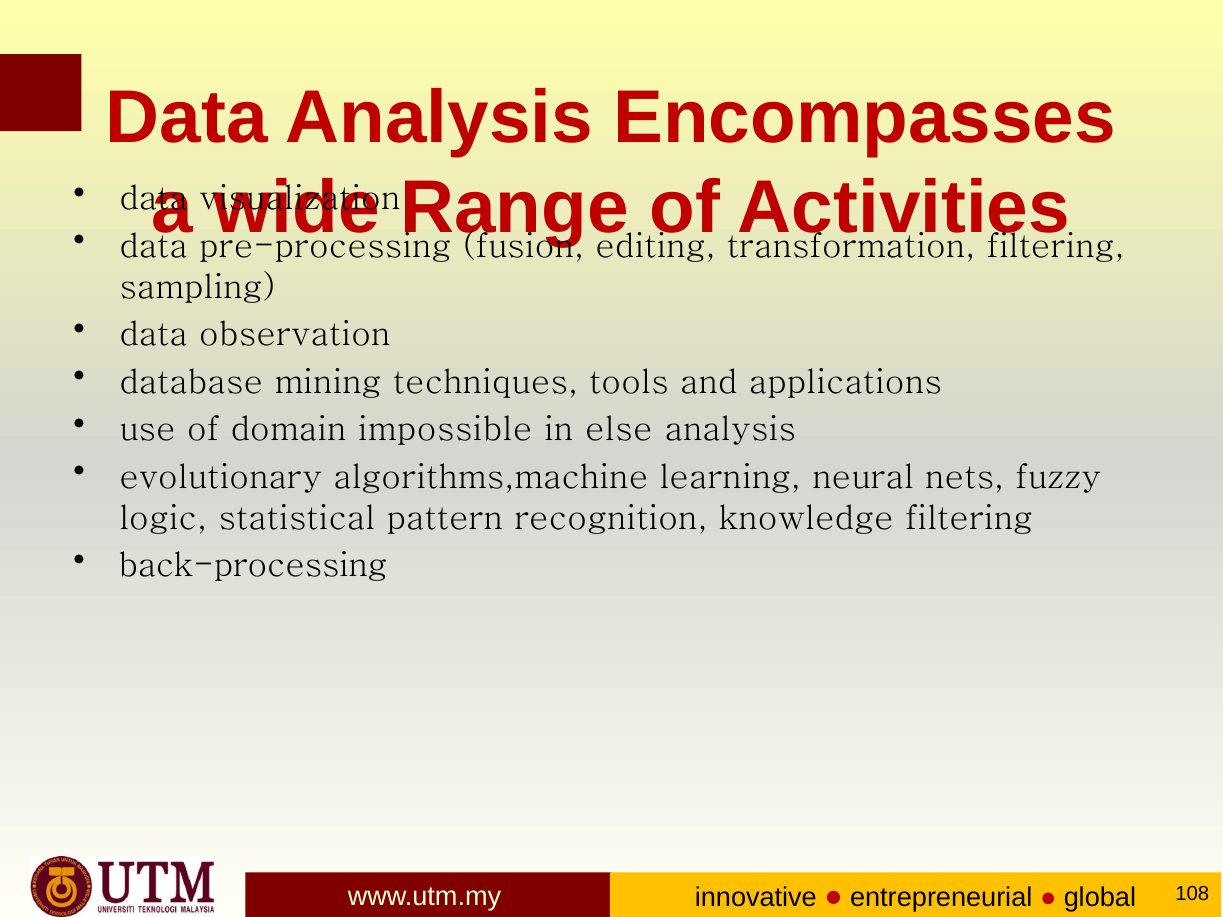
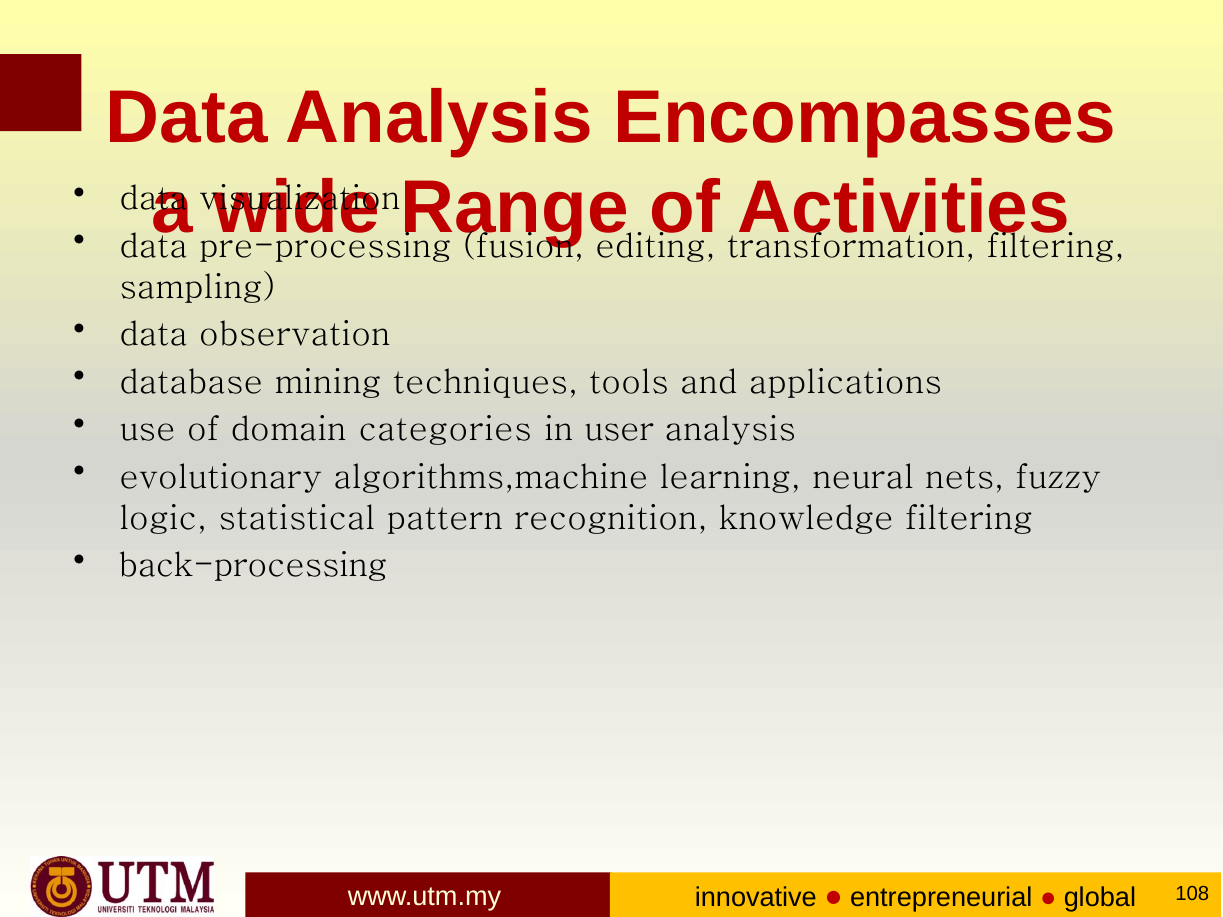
impossible: impossible -> categories
else: else -> user
